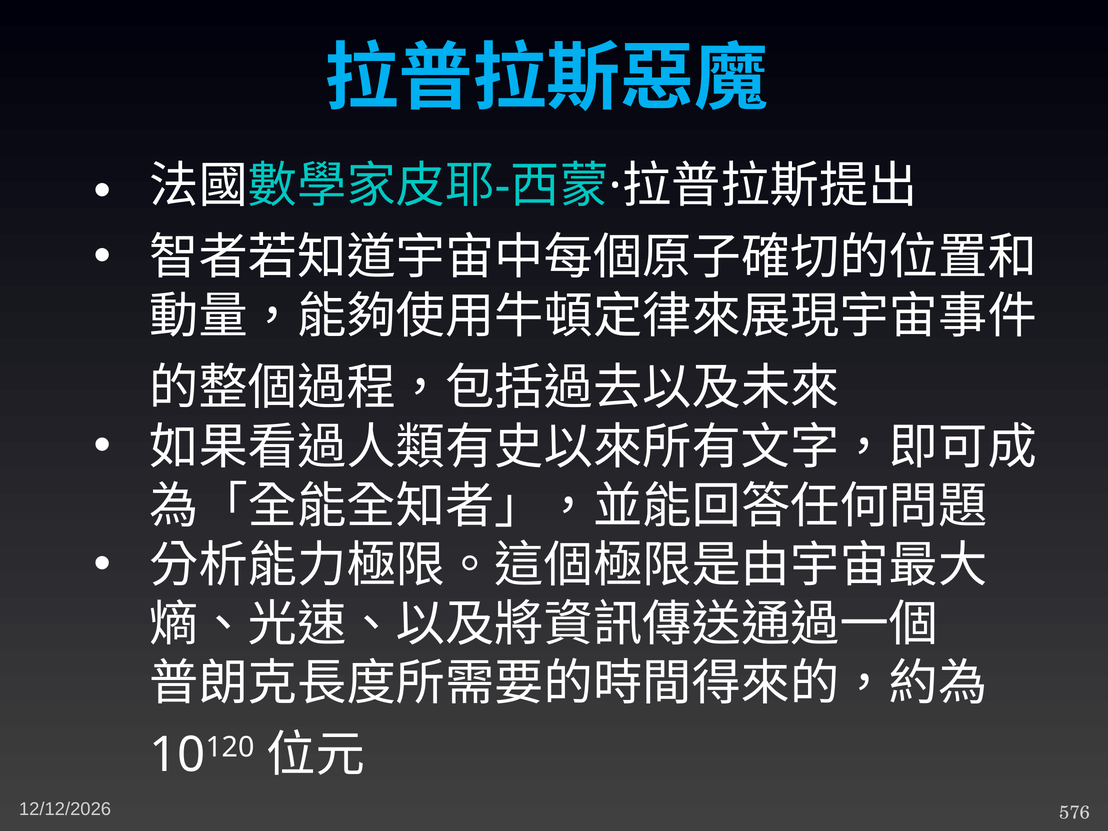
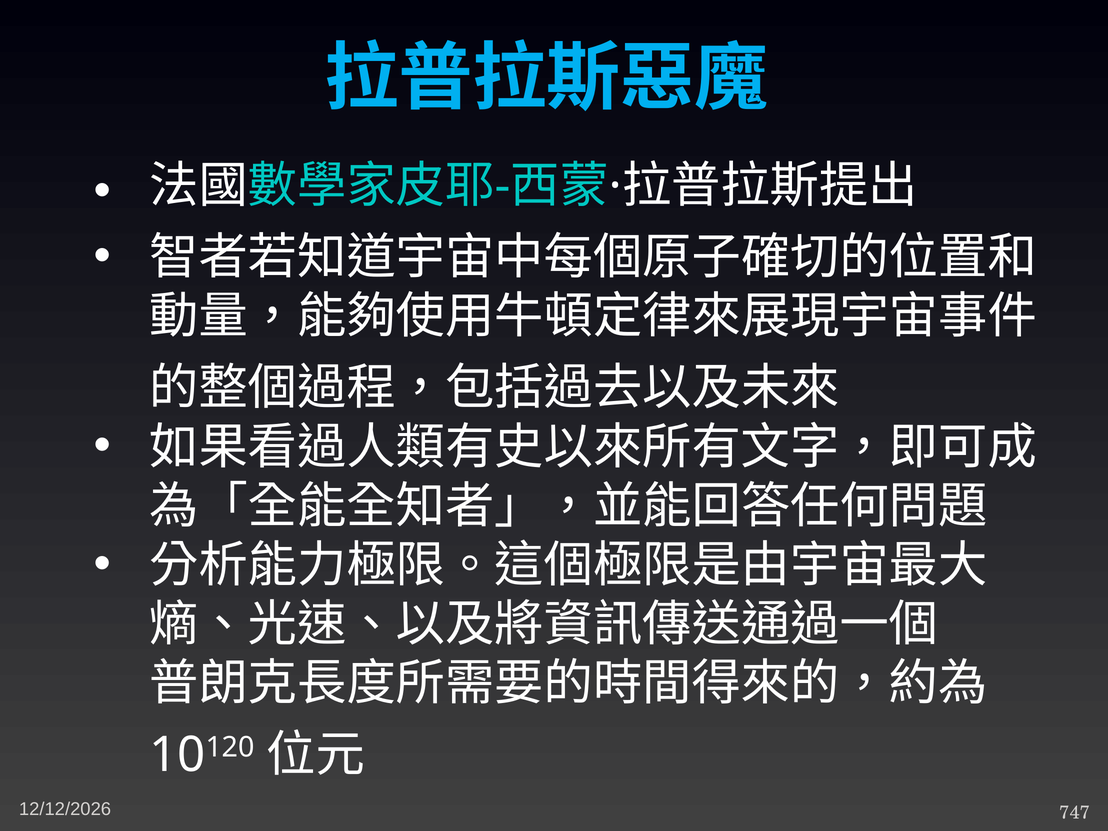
576: 576 -> 747
